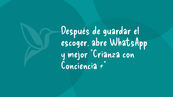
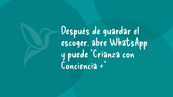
mejor: mejor -> puede
